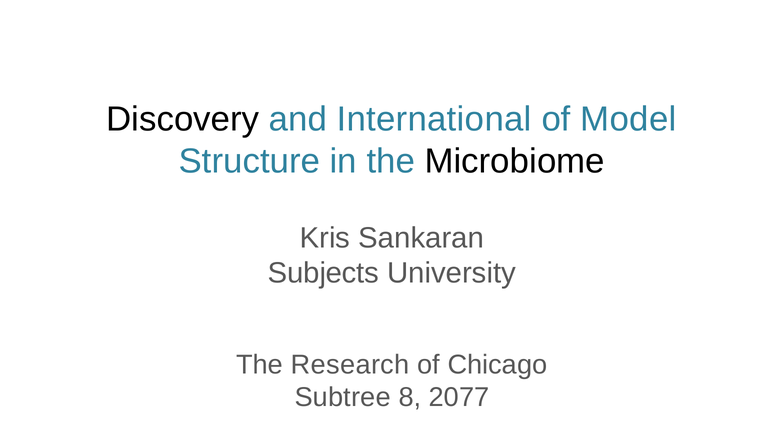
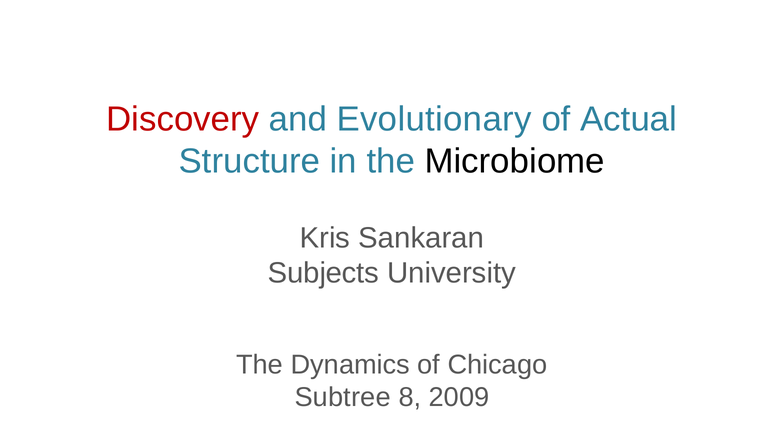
Discovery colour: black -> red
International: International -> Evolutionary
Model: Model -> Actual
Research: Research -> Dynamics
2077: 2077 -> 2009
